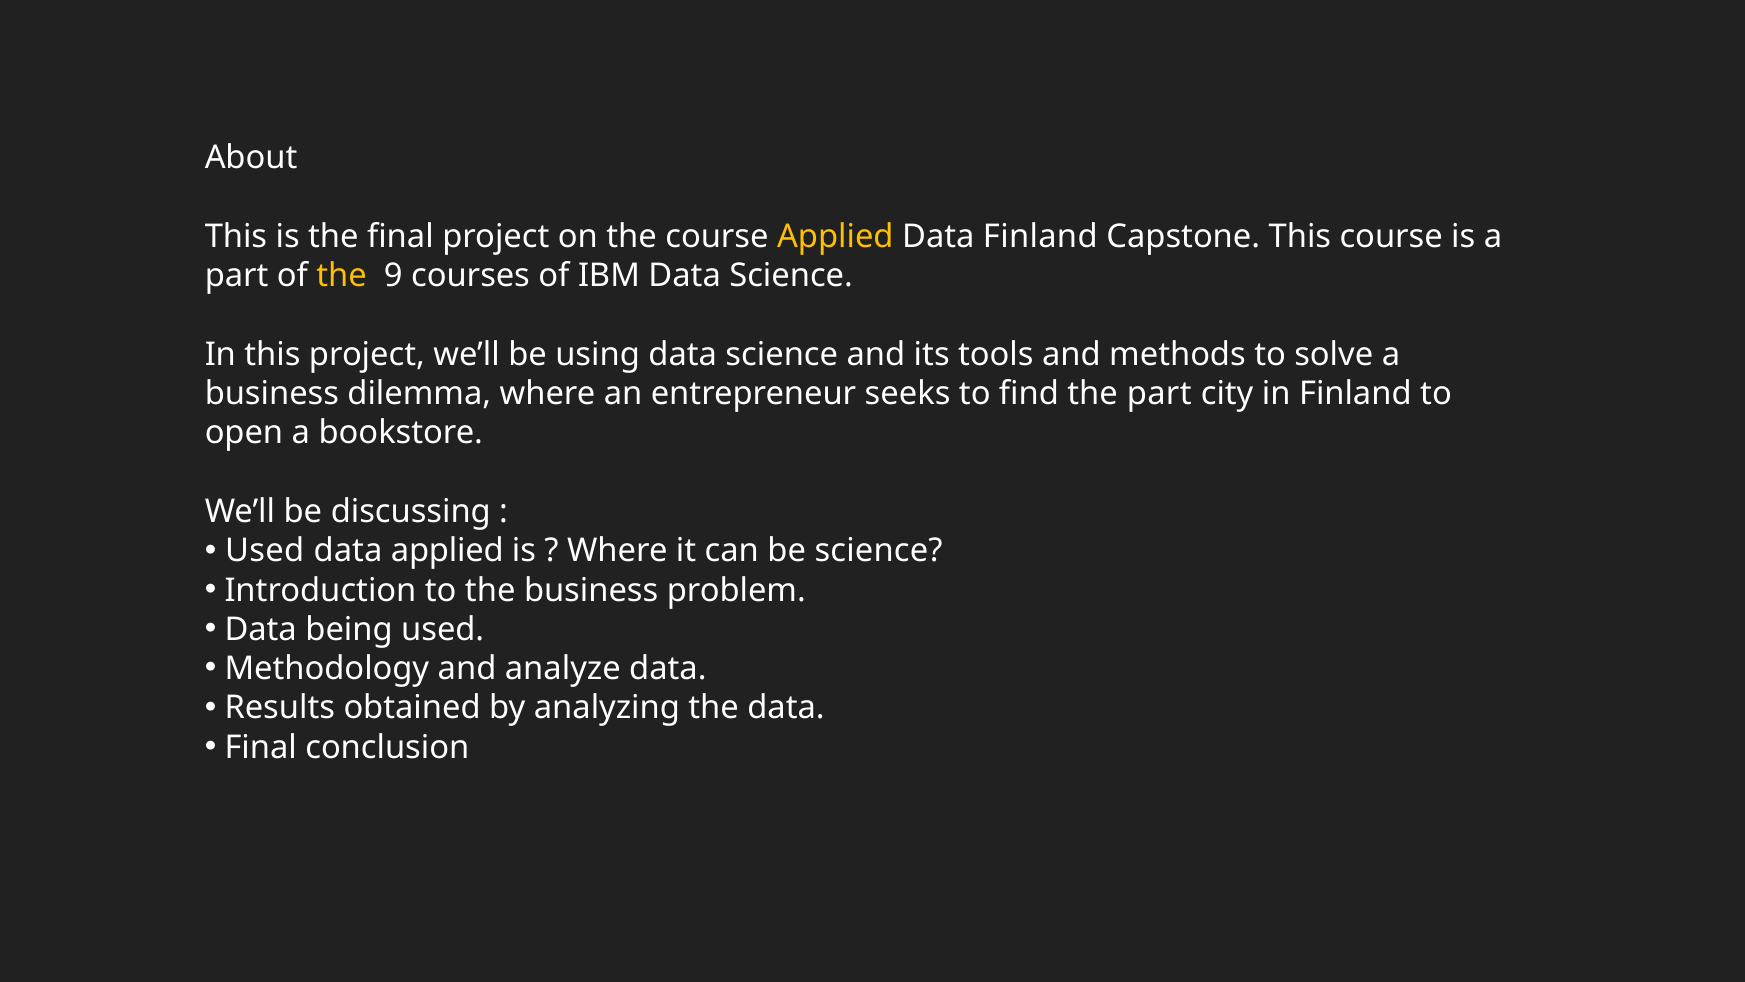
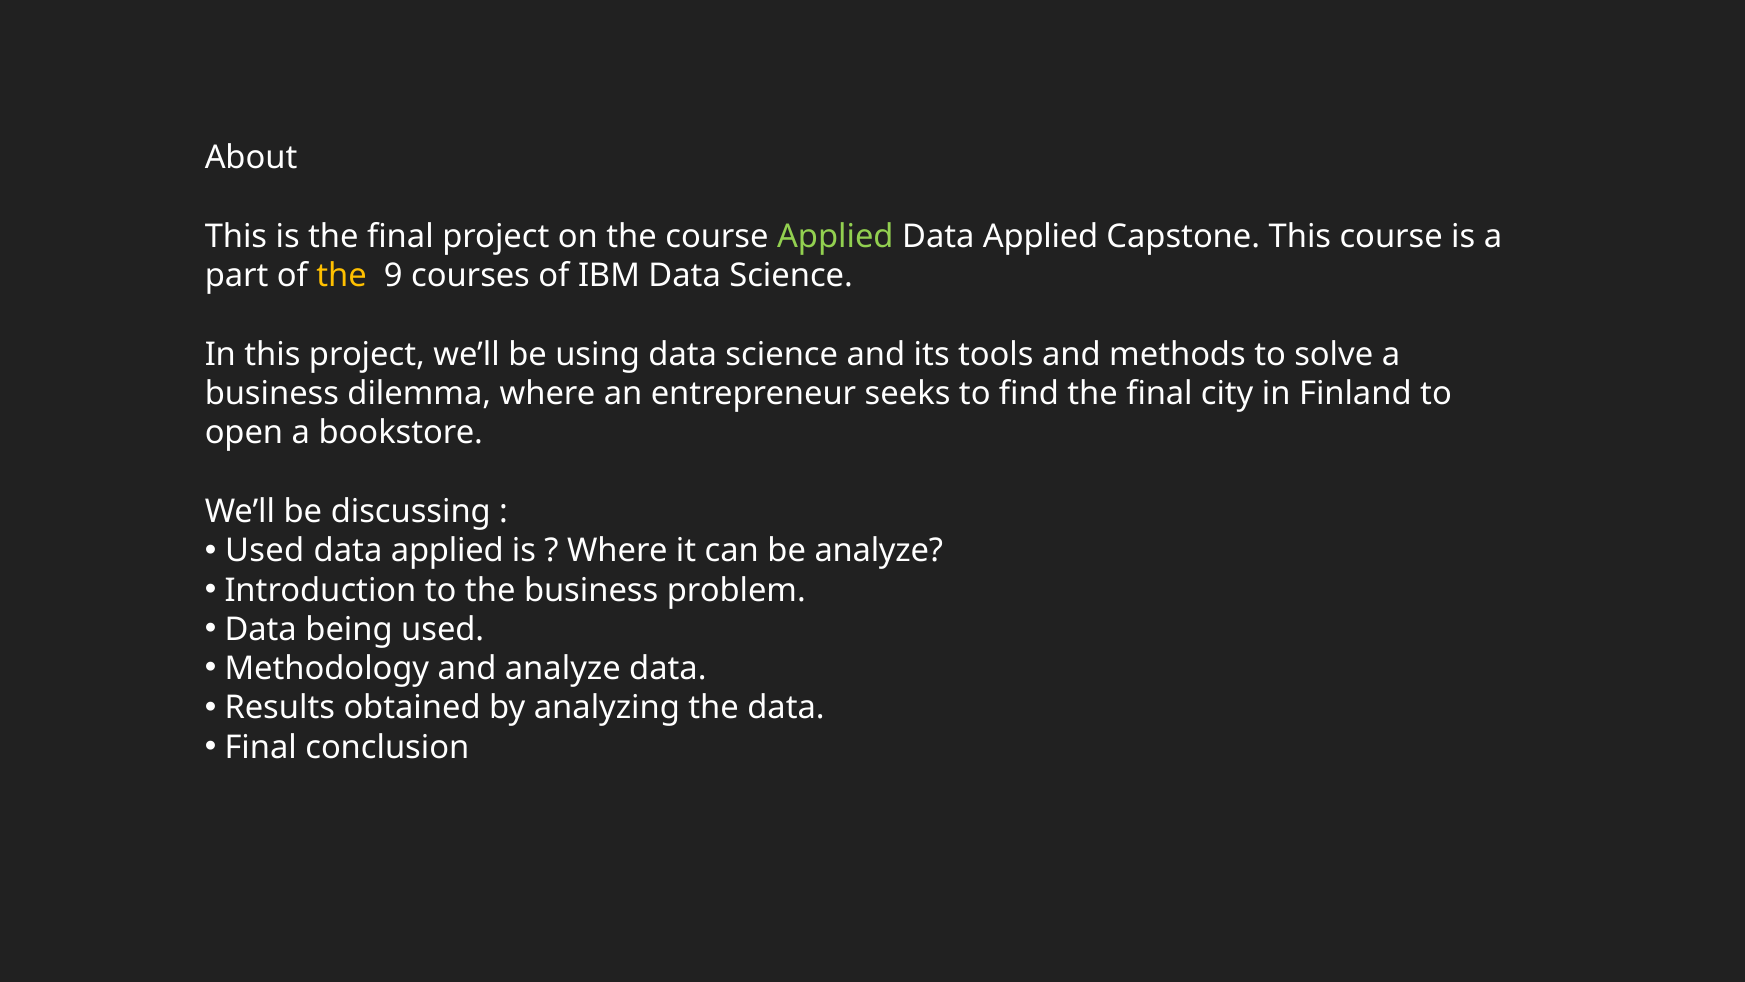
Applied at (835, 237) colour: yellow -> light green
Finland at (1040, 237): Finland -> Applied
find the part: part -> final
be science: science -> analyze
